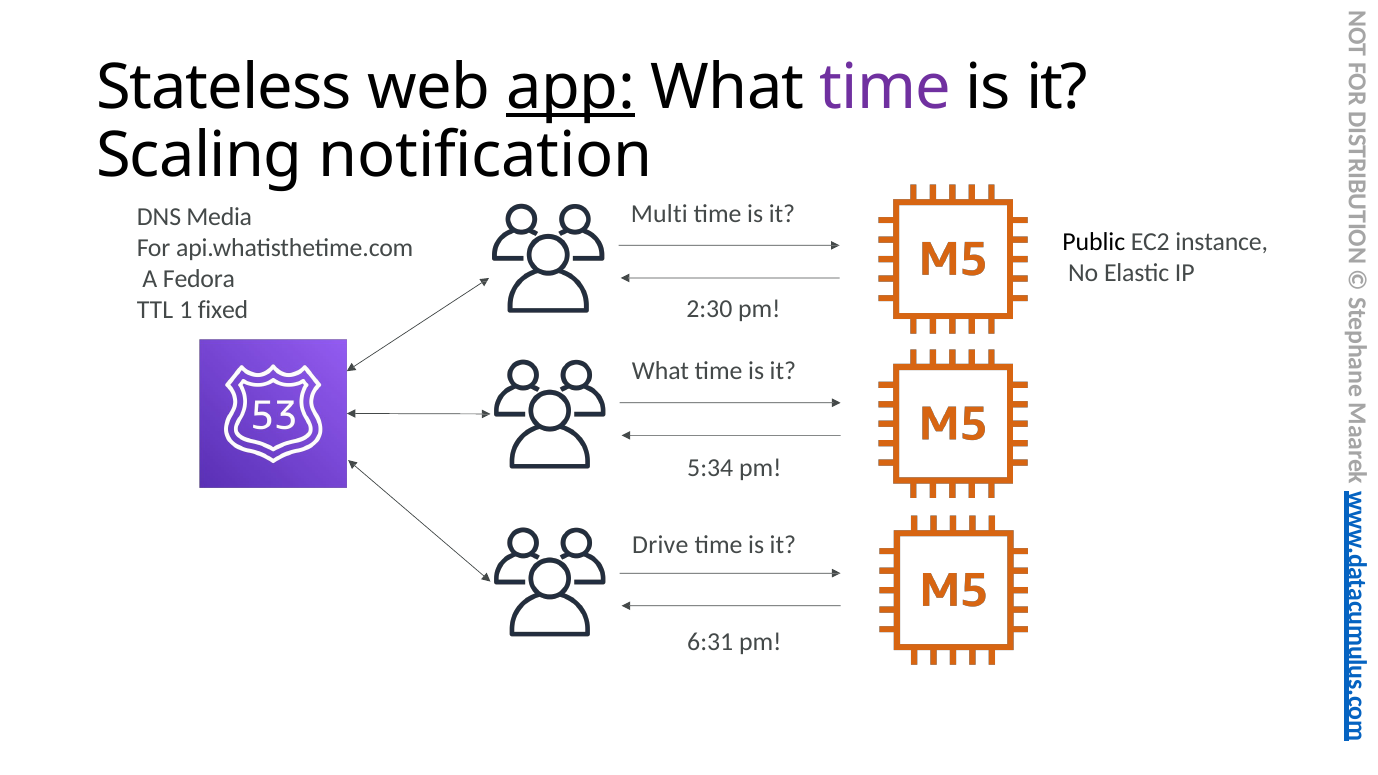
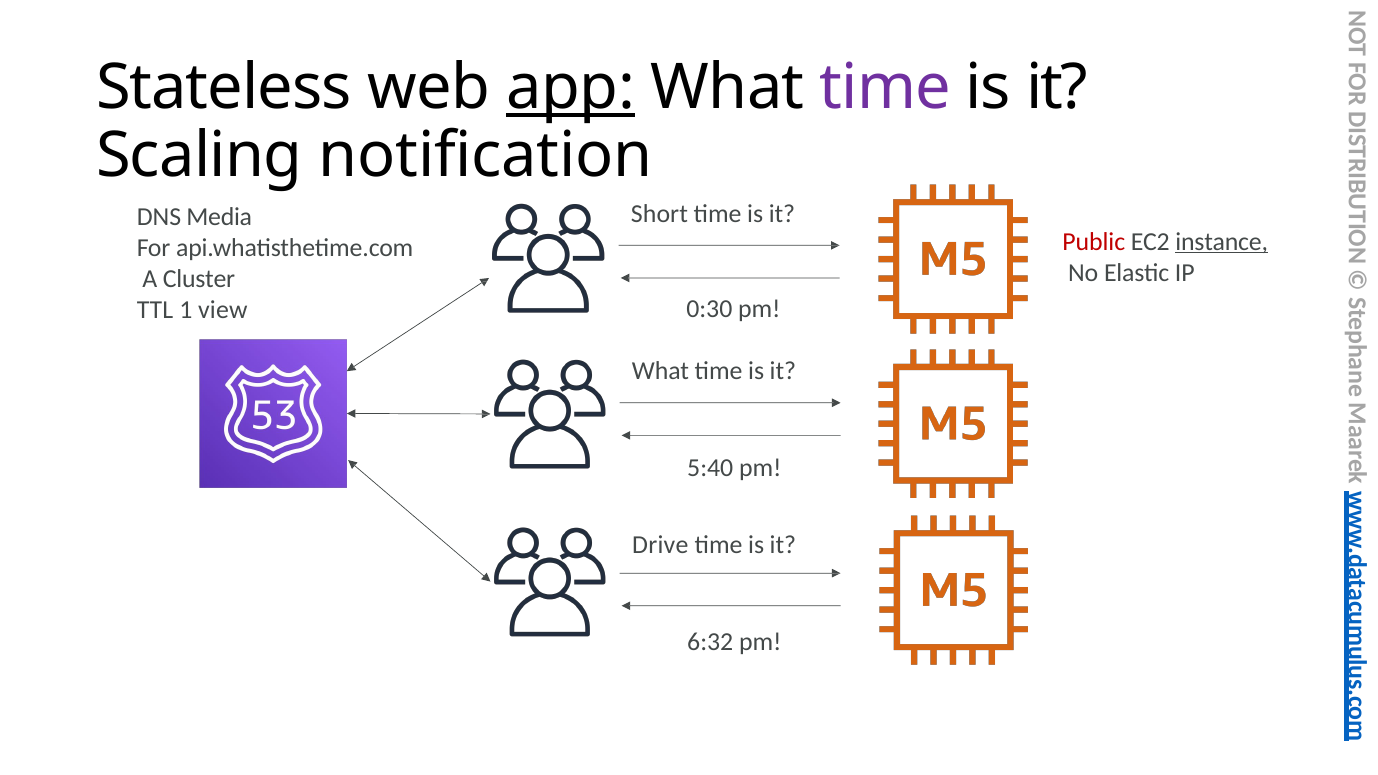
Multi: Multi -> Short
Public colour: black -> red
instance underline: none -> present
Fedora: Fedora -> Cluster
2:30: 2:30 -> 0:30
fixed: fixed -> view
5:34: 5:34 -> 5:40
6:31: 6:31 -> 6:32
